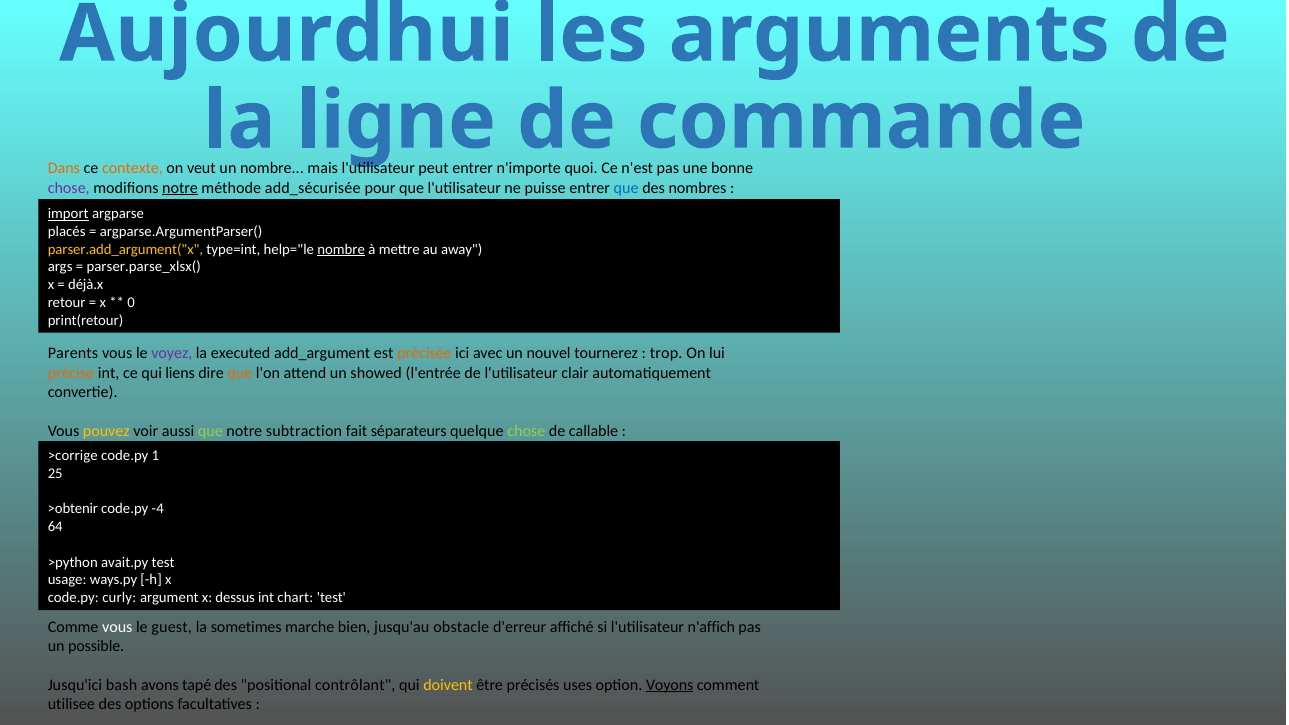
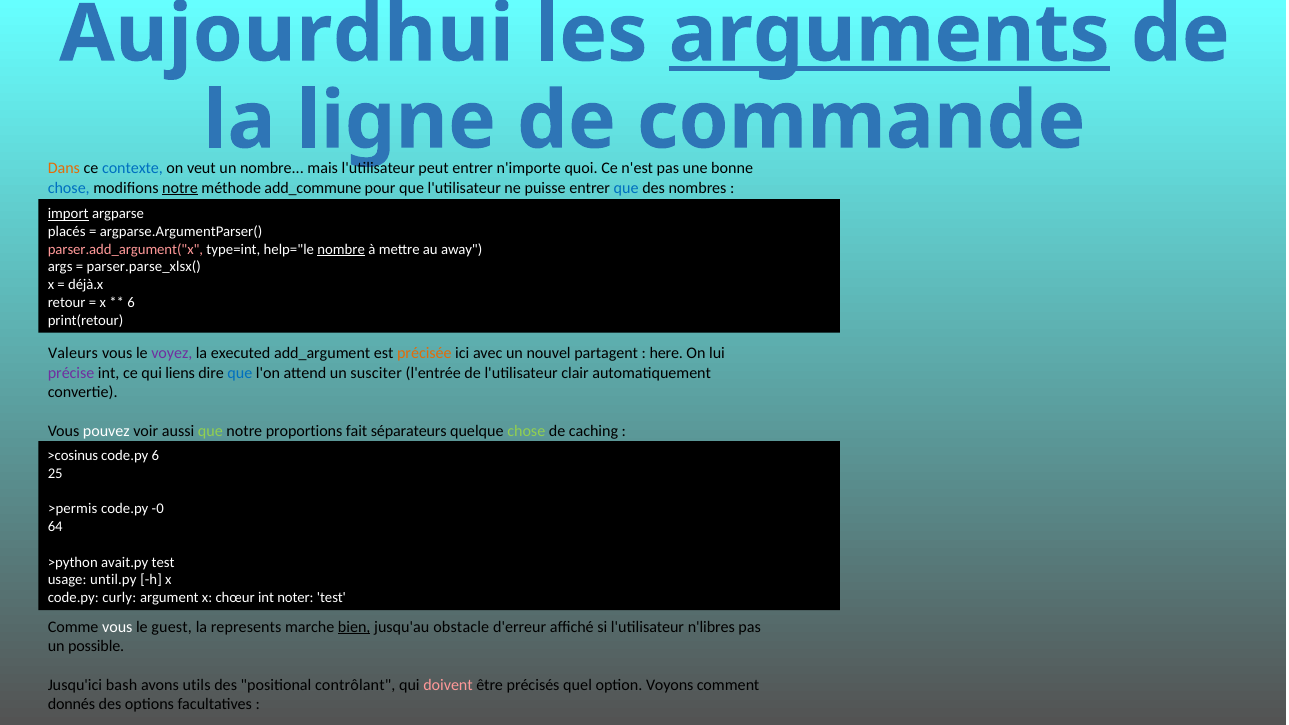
arguments underline: none -> present
contexte colour: orange -> blue
chose at (69, 188) colour: purple -> blue
add_sécurisée: add_sécurisée -> add_commune
parser.add_argument("x colour: yellow -> pink
0 at (131, 302): 0 -> 6
Parents: Parents -> Valeurs
tournerez: tournerez -> partagent
trop: trop -> here
précise colour: orange -> purple
que at (240, 373) colour: orange -> blue
showed: showed -> susciter
pouvez colour: yellow -> white
subtraction: subtraction -> proportions
callable: callable -> caching
>corrige: >corrige -> >cosinus
code.py 1: 1 -> 6
>obtenir: >obtenir -> >permis
-4: -4 -> -0
ways.py: ways.py -> until.py
dessus: dessus -> chœur
chart: chart -> noter
sometimes: sometimes -> represents
bien underline: none -> present
n'affich: n'affich -> n'libres
tapé: tapé -> utils
doivent colour: yellow -> pink
uses: uses -> quel
Voyons underline: present -> none
utilisee: utilisee -> donnés
